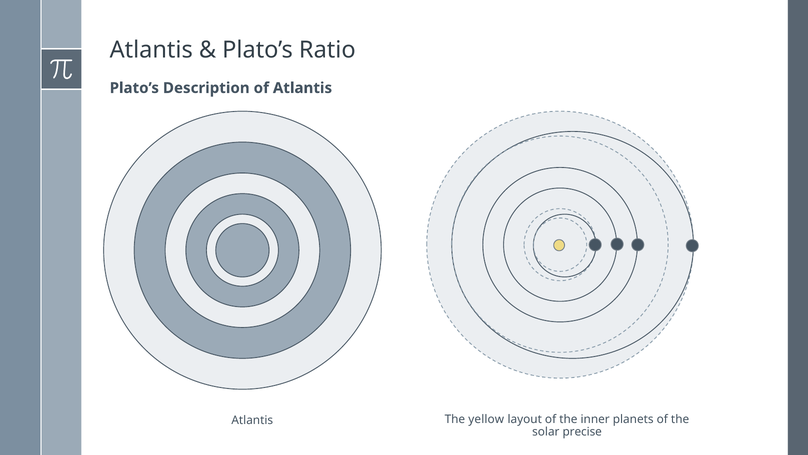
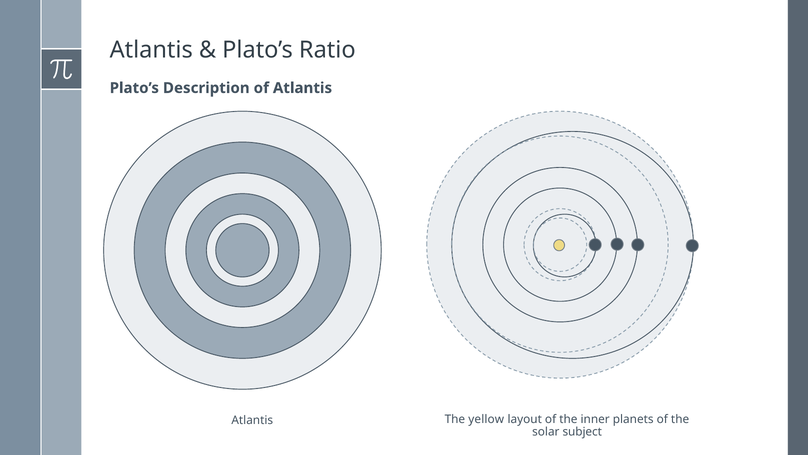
precise: precise -> subject
